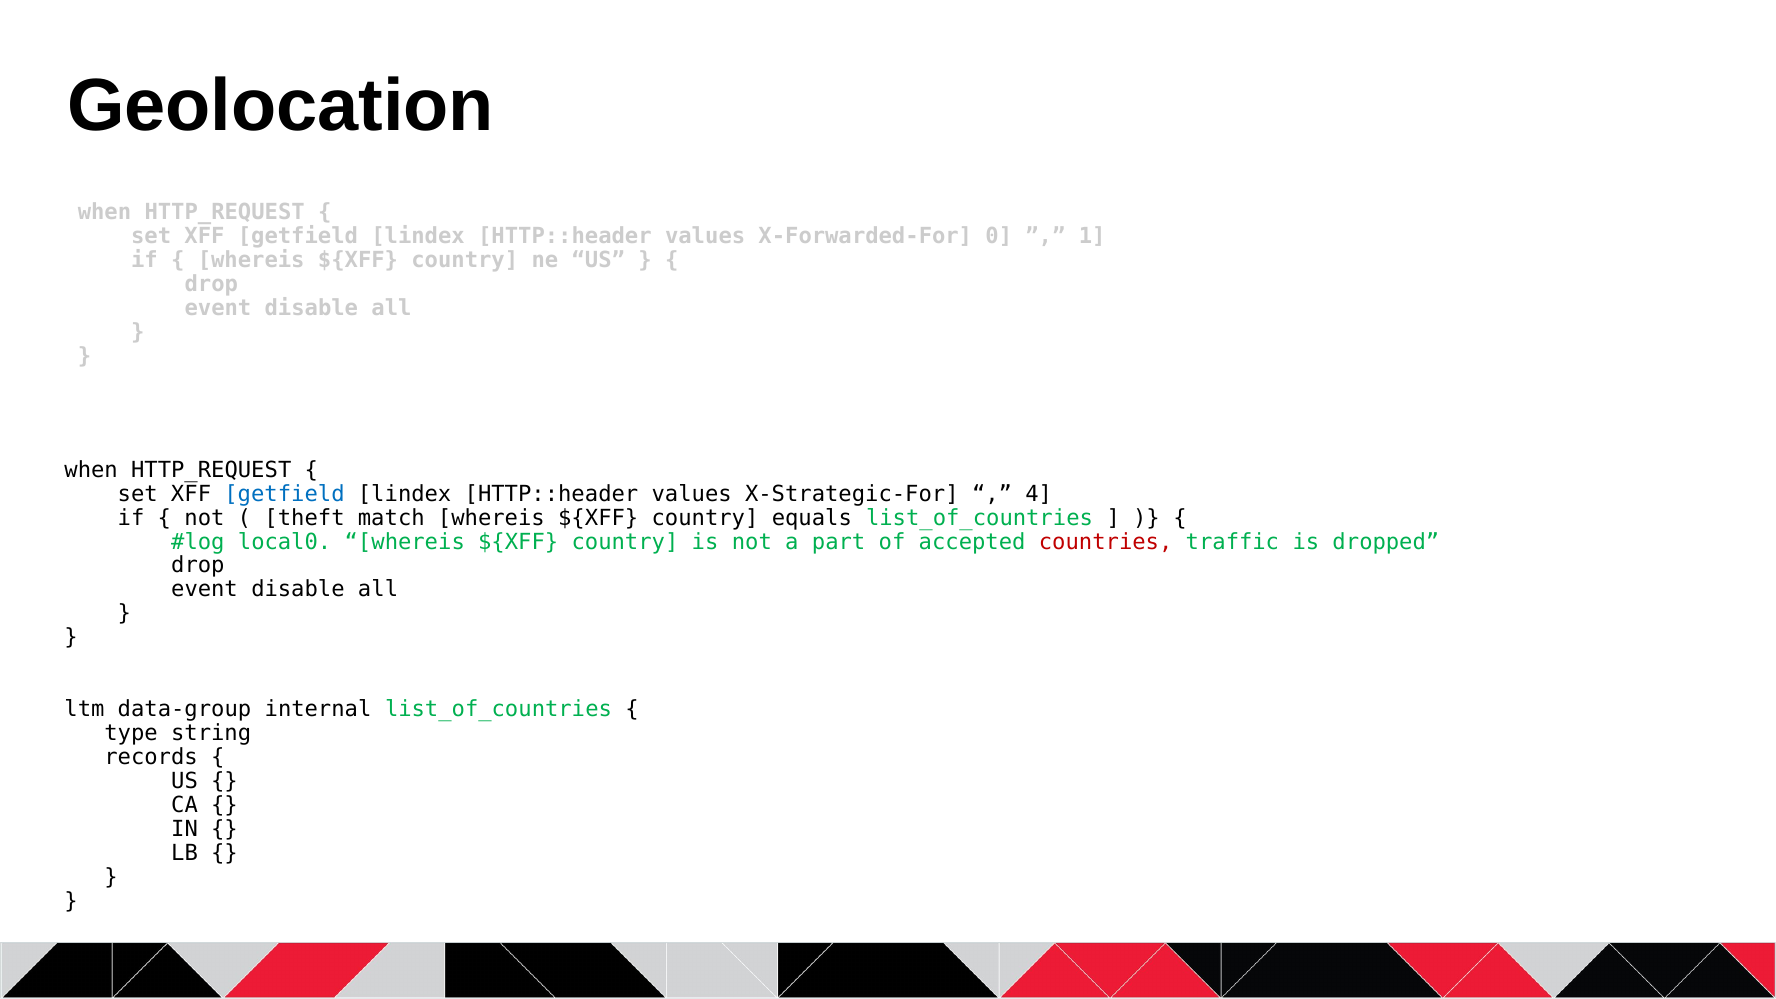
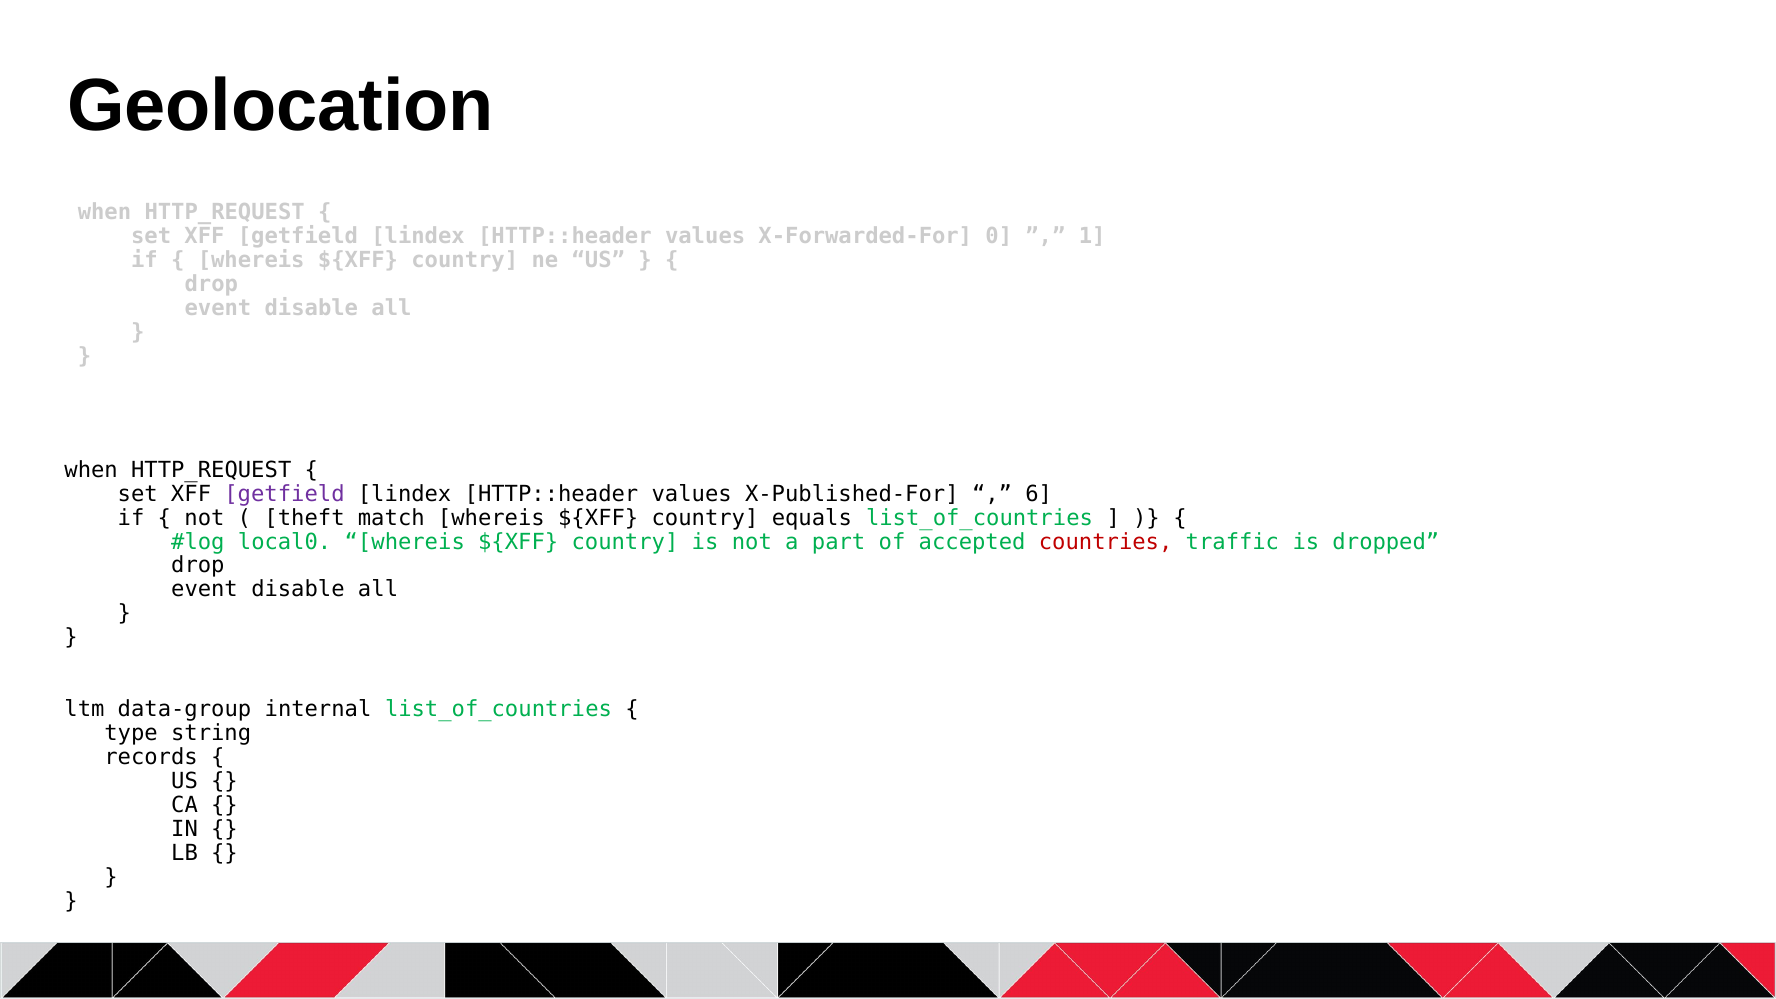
getfield at (285, 494) colour: blue -> purple
X-Strategic-For: X-Strategic-For -> X-Published-For
4: 4 -> 6
